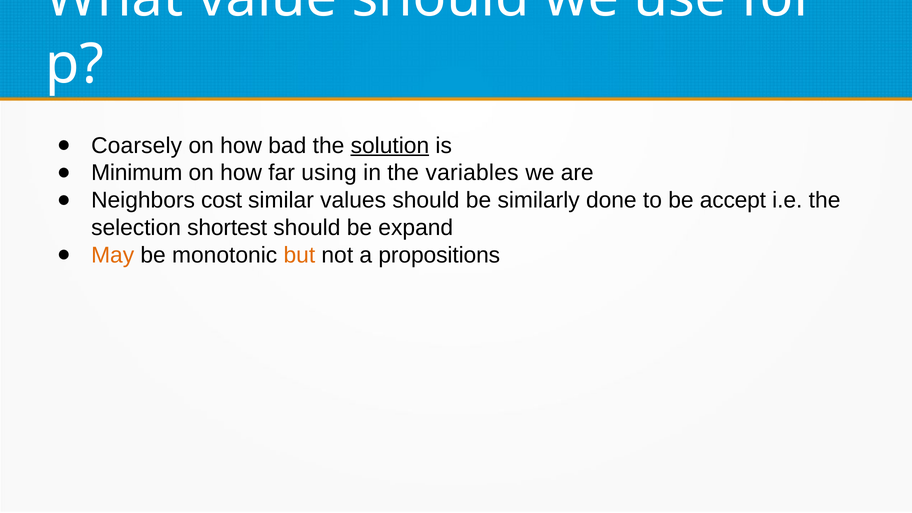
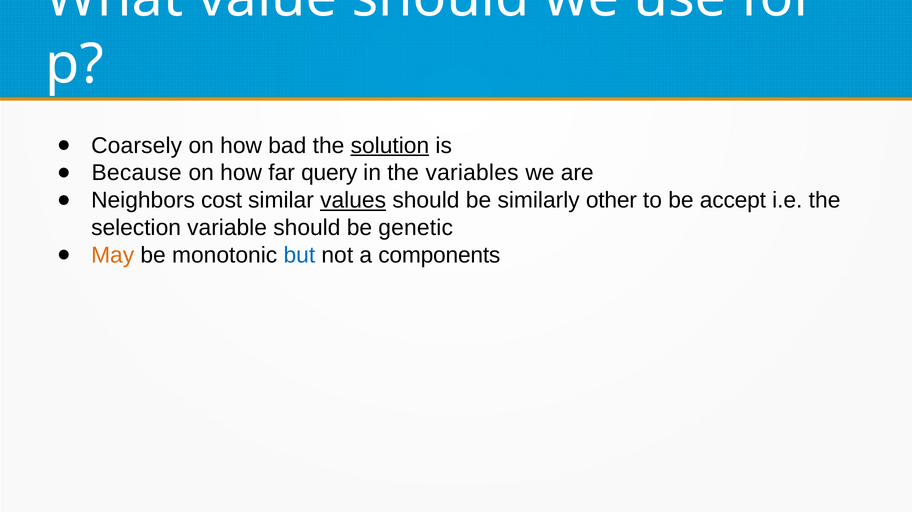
Minimum: Minimum -> Because
using: using -> query
values underline: none -> present
done: done -> other
shortest: shortest -> variable
expand: expand -> genetic
but colour: orange -> blue
propositions: propositions -> components
